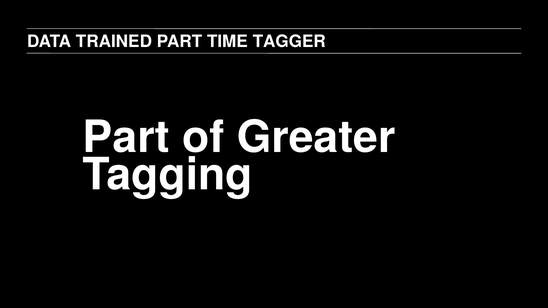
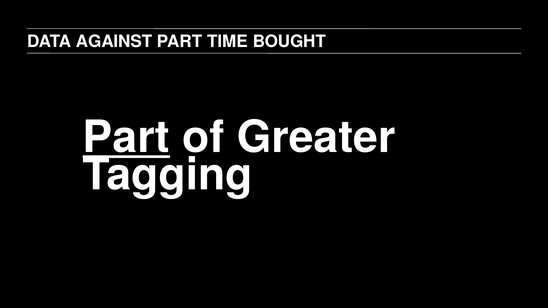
TRAINED: TRAINED -> AGAINST
TAGGER: TAGGER -> BOUGHT
Part at (126, 137) underline: none -> present
